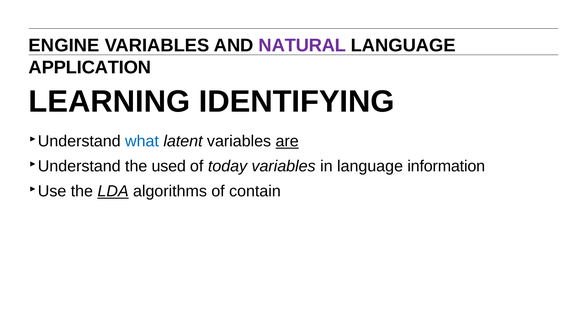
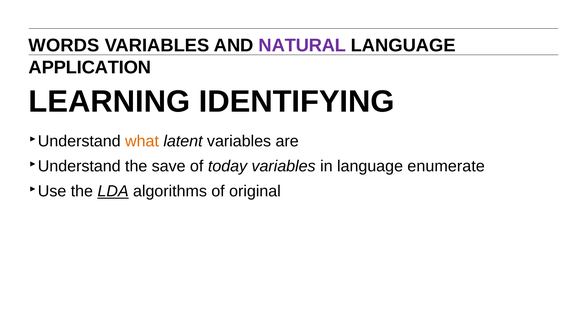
ENGINE: ENGINE -> WORDS
what colour: blue -> orange
are underline: present -> none
used: used -> save
information: information -> enumerate
contain: contain -> original
